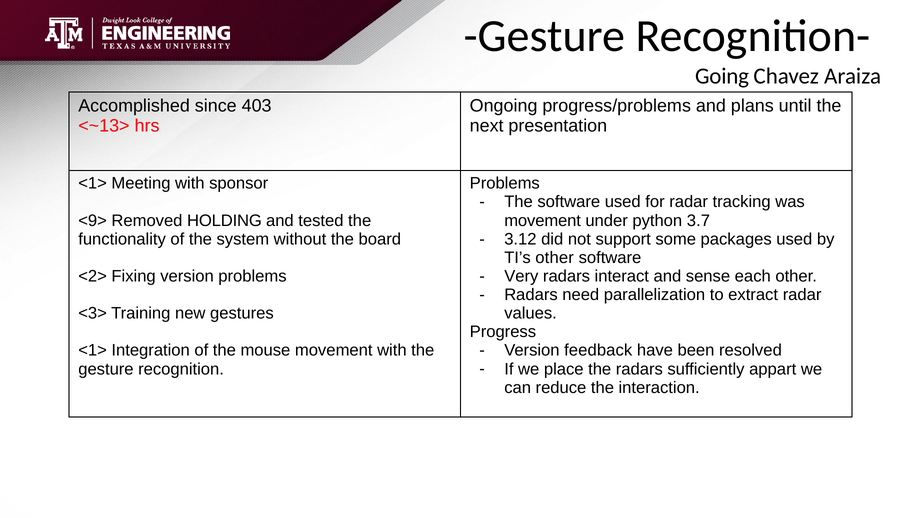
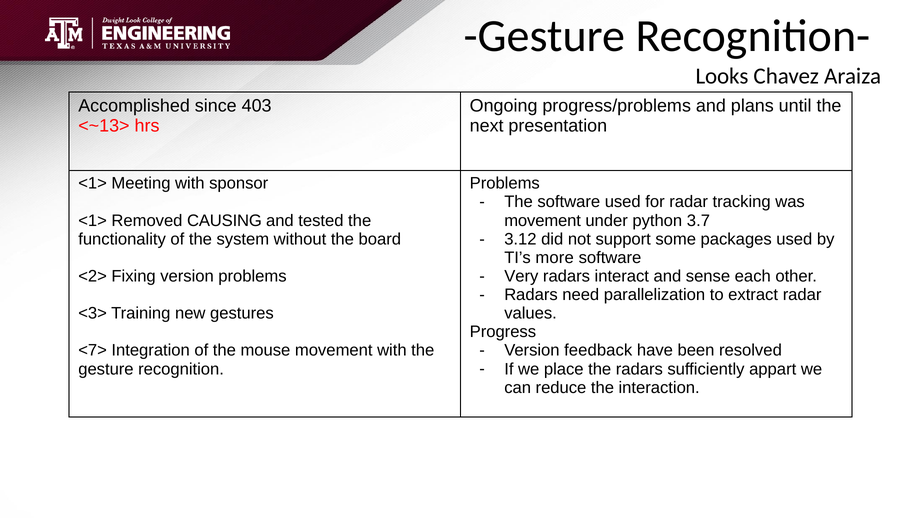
Going: Going -> Looks
<9> at (93, 221): <9> -> <1>
HOLDING: HOLDING -> CAUSING
TI’s other: other -> more
<1> at (93, 351): <1> -> <7>
